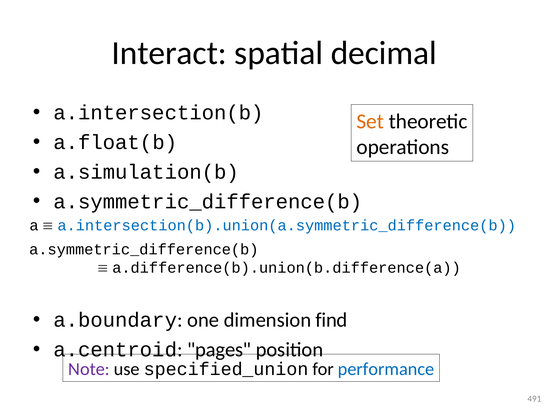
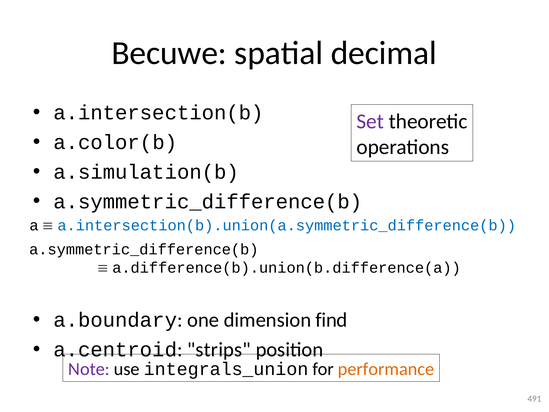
Interact: Interact -> Becuwe
Set colour: orange -> purple
a.float(b: a.float(b -> a.color(b
pages: pages -> strips
specified_union: specified_union -> integrals_union
performance colour: blue -> orange
